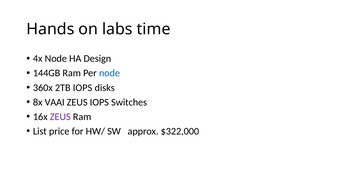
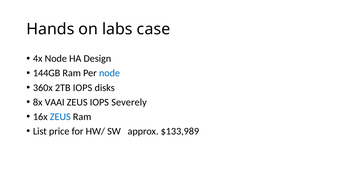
time: time -> case
Switches: Switches -> Severely
ZEUS at (60, 117) colour: purple -> blue
$322,000: $322,000 -> $133,989
